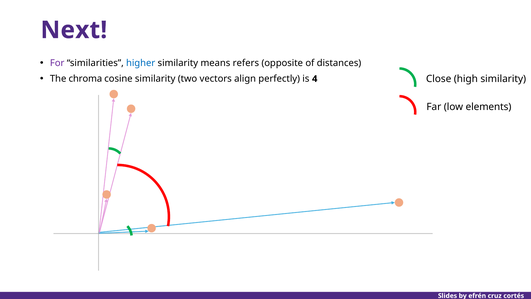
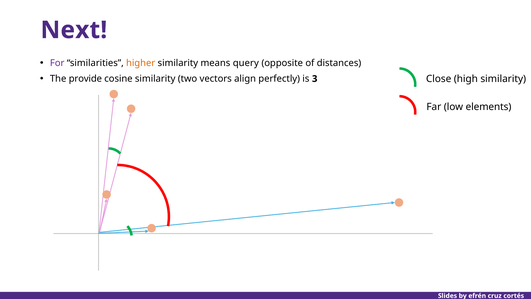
higher colour: blue -> orange
refers: refers -> query
chroma: chroma -> provide
4: 4 -> 3
